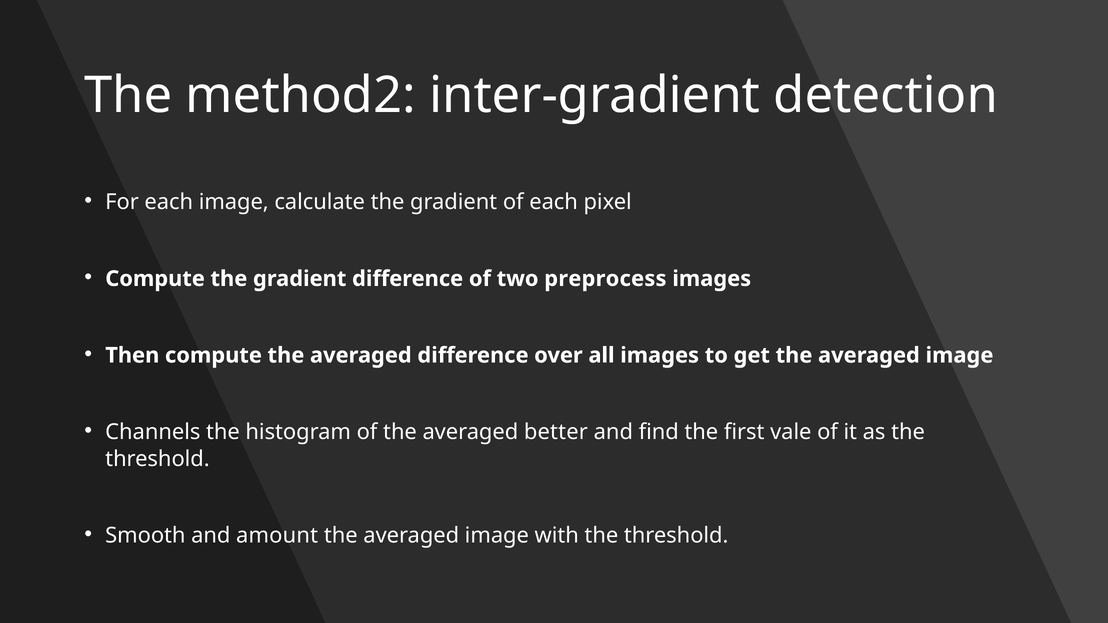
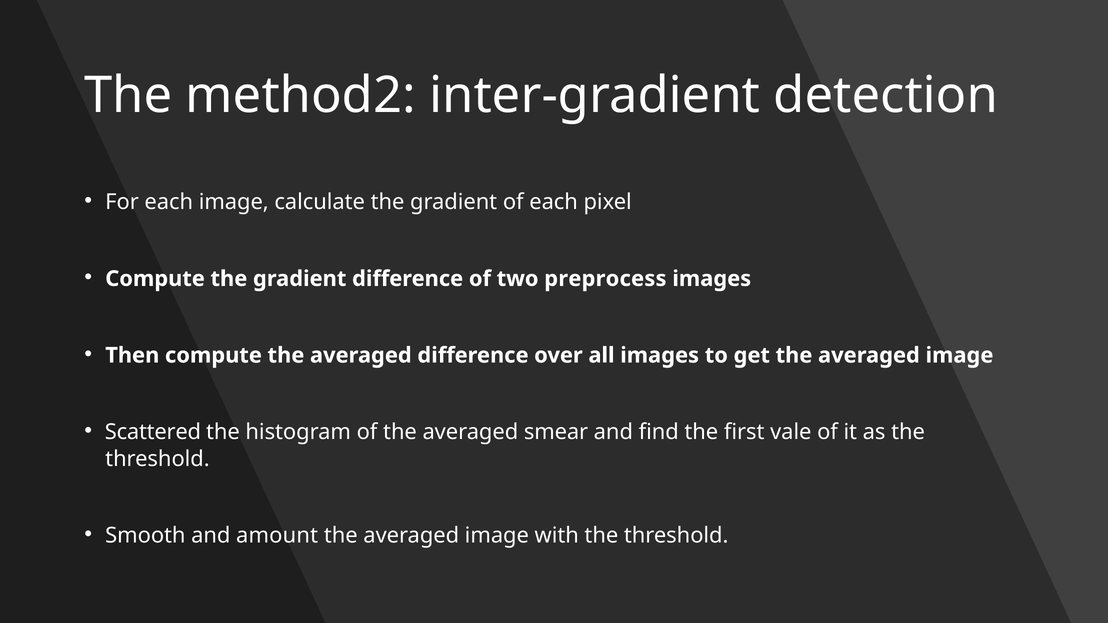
Channels: Channels -> Scattered
better: better -> smear
